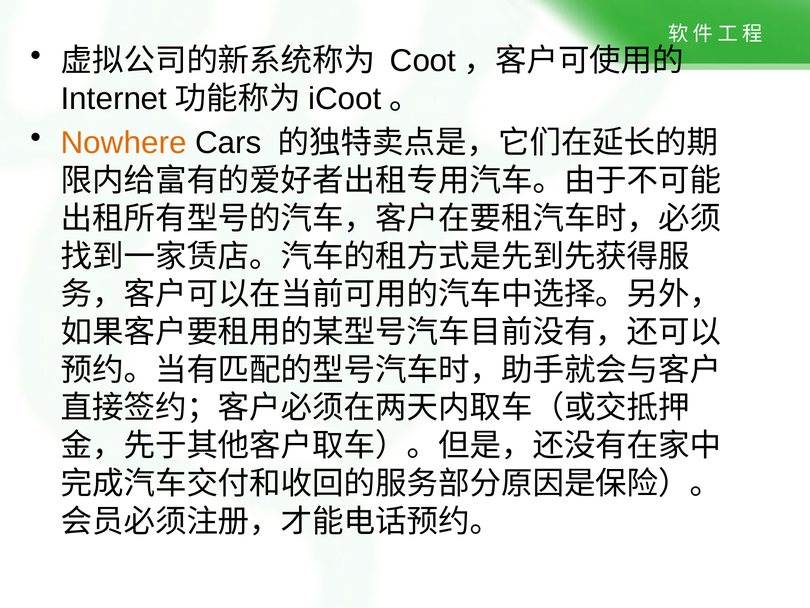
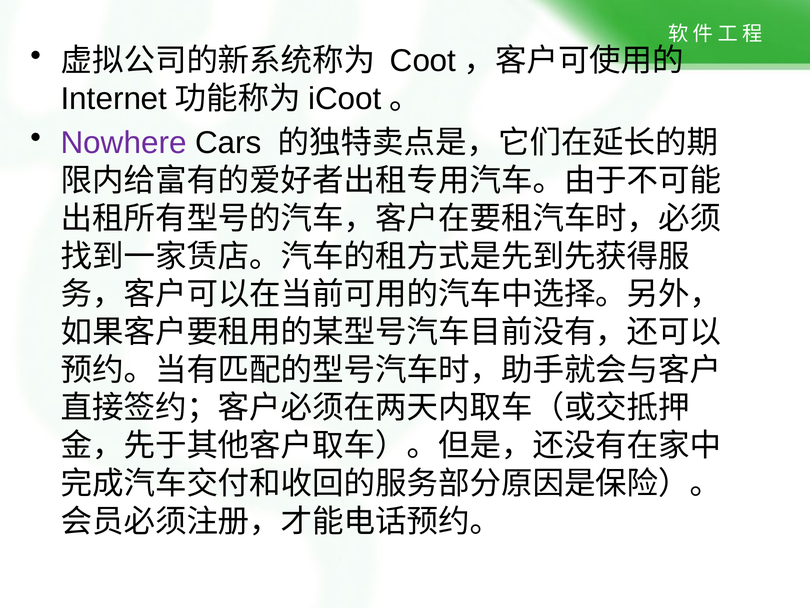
Nowhere colour: orange -> purple
